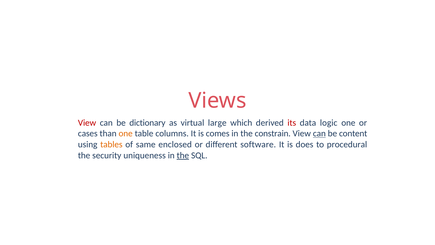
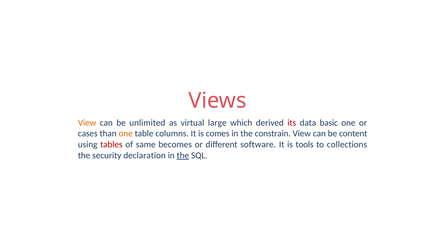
View at (87, 123) colour: red -> orange
dictionary: dictionary -> unlimited
logic: logic -> basic
can at (319, 133) underline: present -> none
tables colour: orange -> red
enclosed: enclosed -> becomes
does: does -> tools
procedural: procedural -> collections
uniqueness: uniqueness -> declaration
